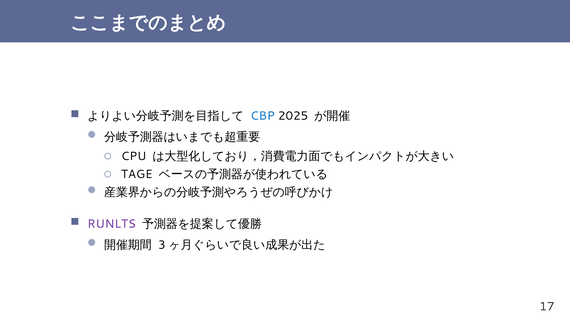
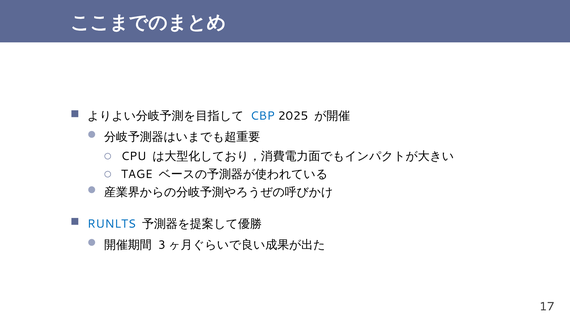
RUNLTS colour: purple -> blue
